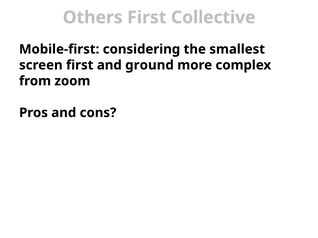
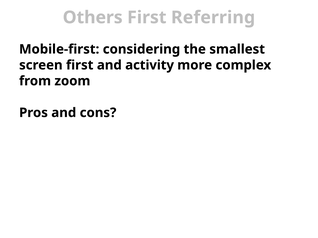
Collective: Collective -> Referring
ground: ground -> activity
